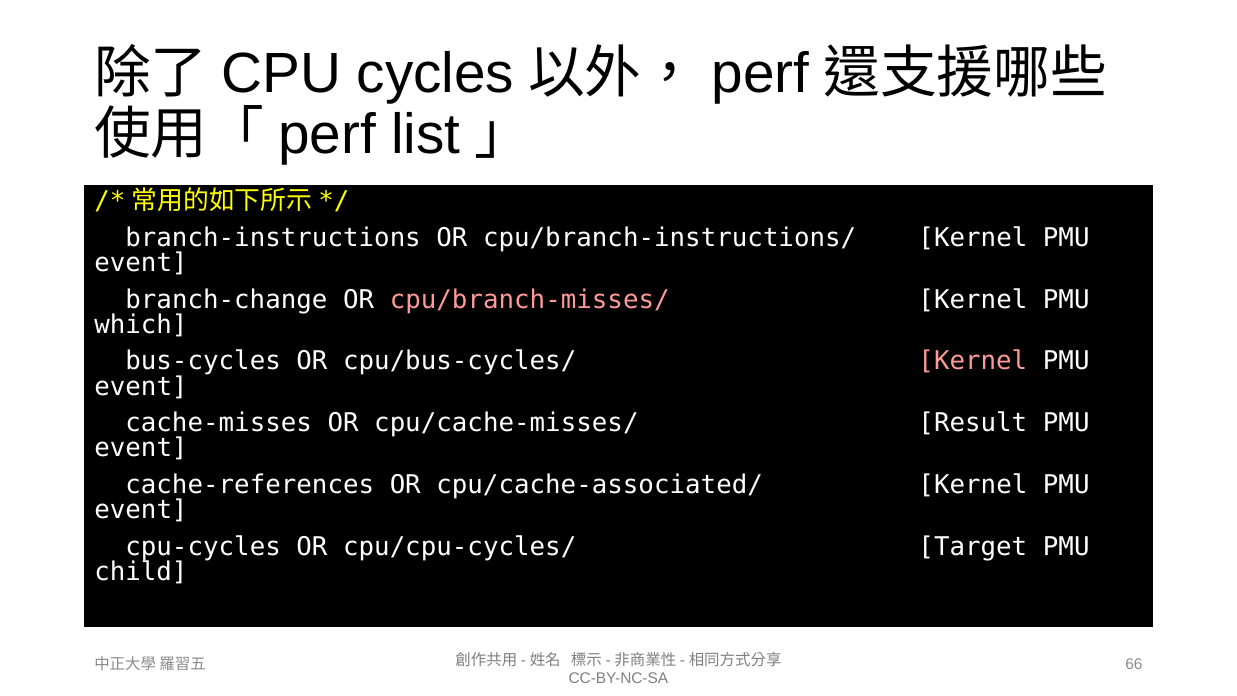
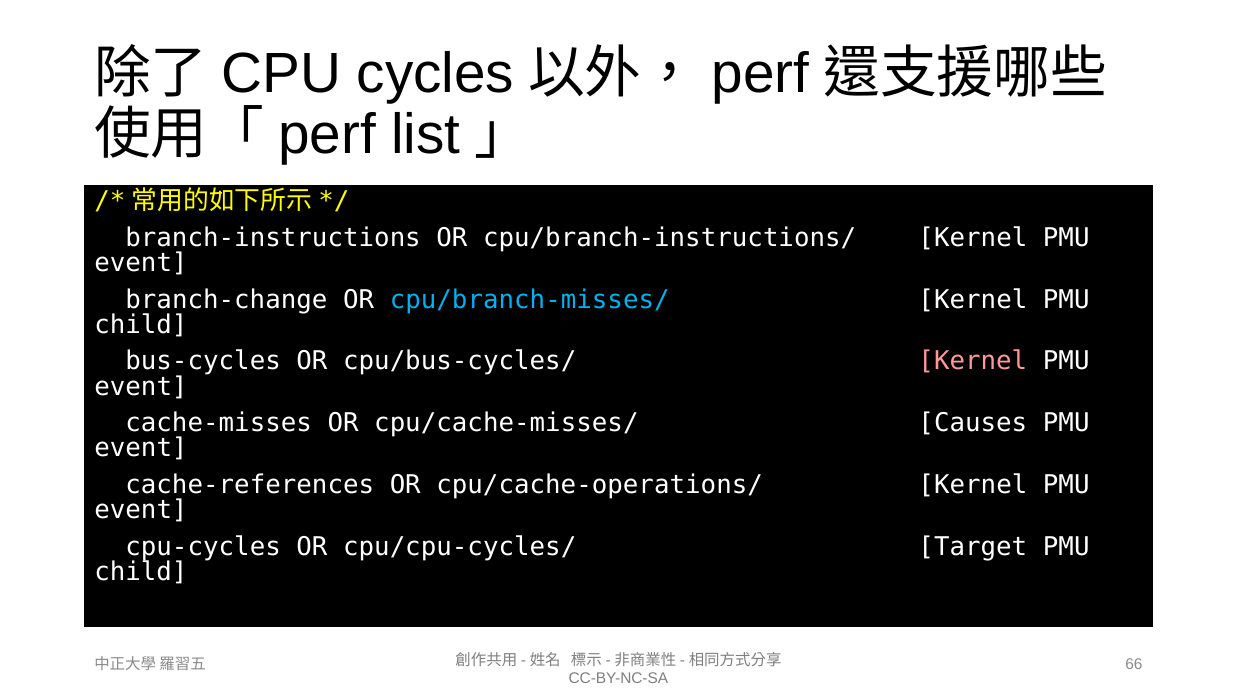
cpu/branch-misses/ colour: pink -> light blue
which at (141, 325): which -> child
Result: Result -> Causes
cpu/cache-associated/: cpu/cache-associated/ -> cpu/cache-operations/
